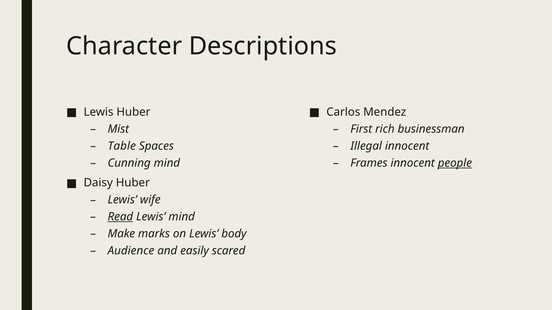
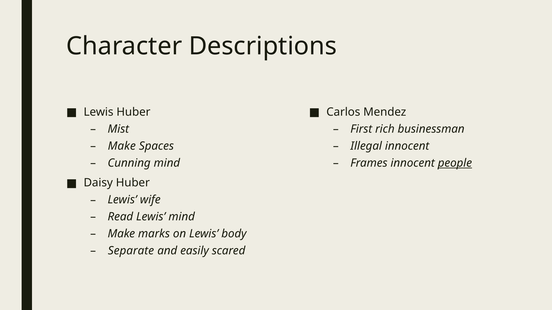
Table at (122, 146): Table -> Make
Read underline: present -> none
Audience: Audience -> Separate
